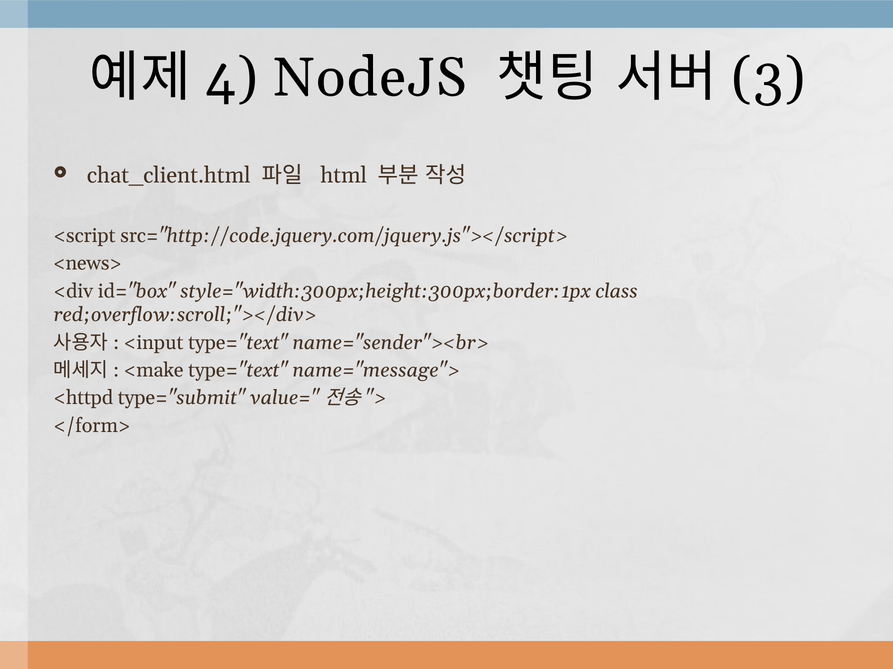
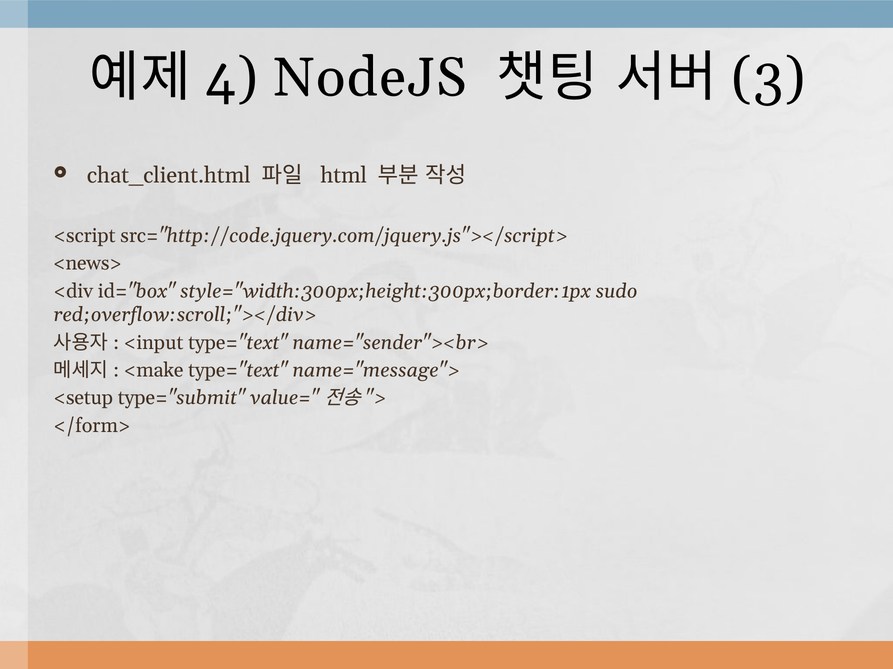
class: class -> sudo
<httpd: <httpd -> <setup
